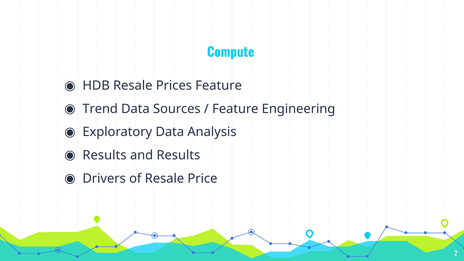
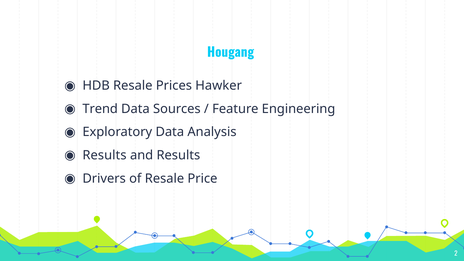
Compute: Compute -> Hougang
Prices Feature: Feature -> Hawker
